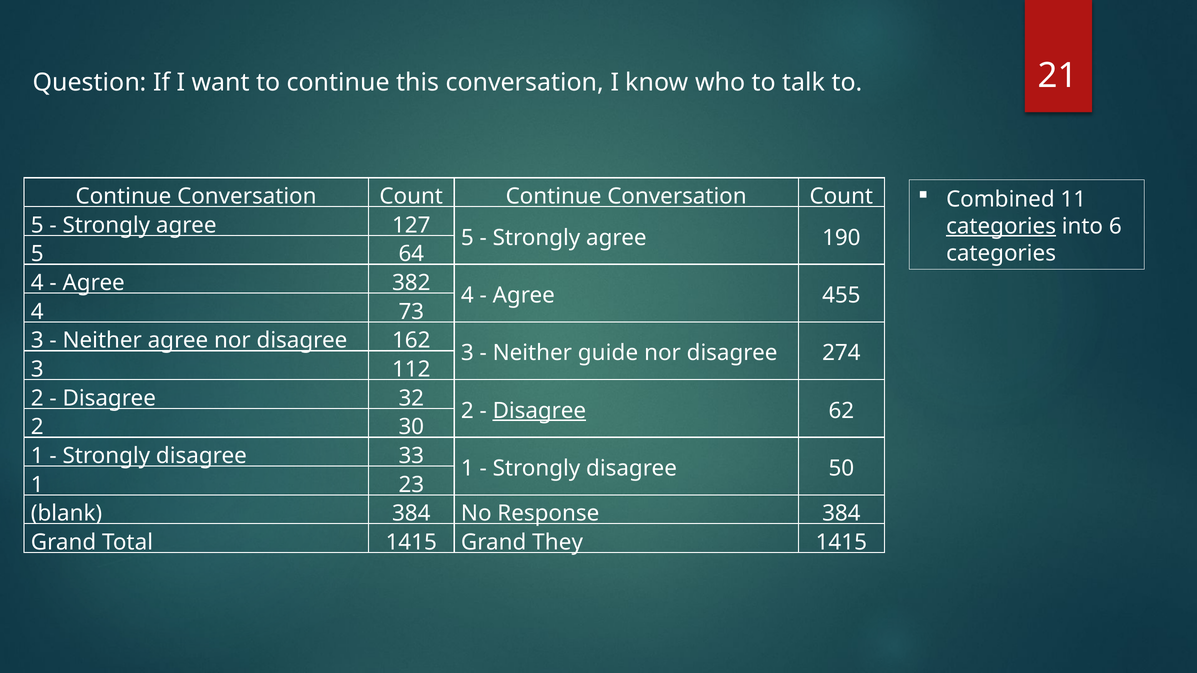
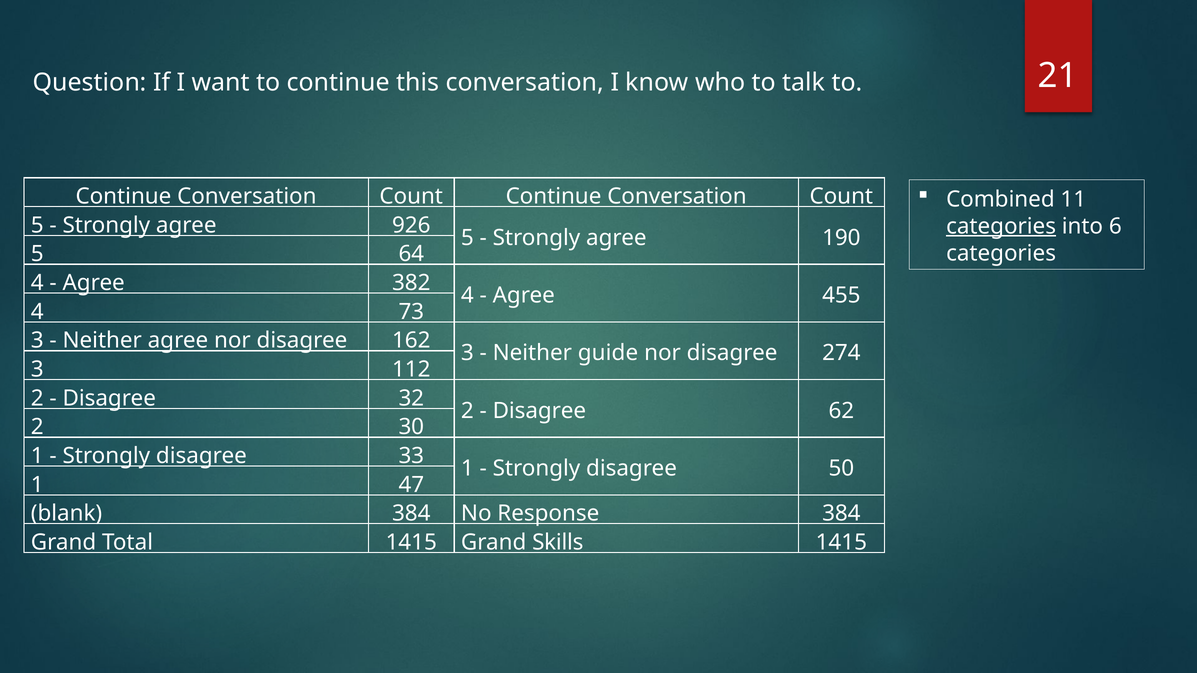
127: 127 -> 926
Disagree at (539, 411) underline: present -> none
23: 23 -> 47
They: They -> Skills
